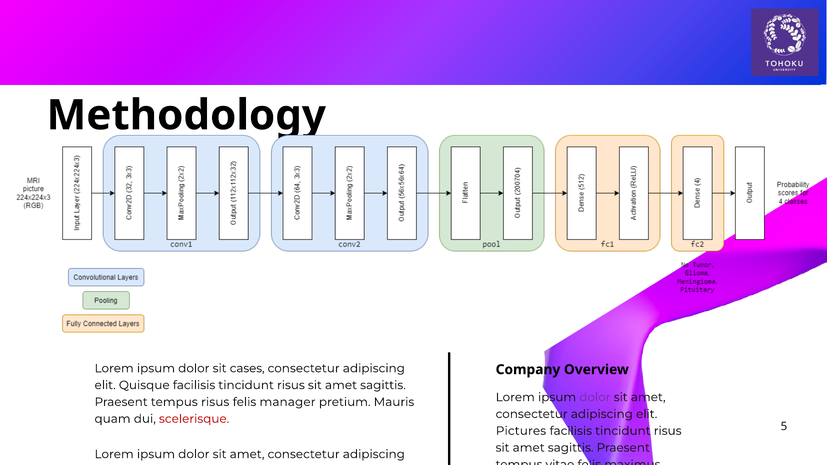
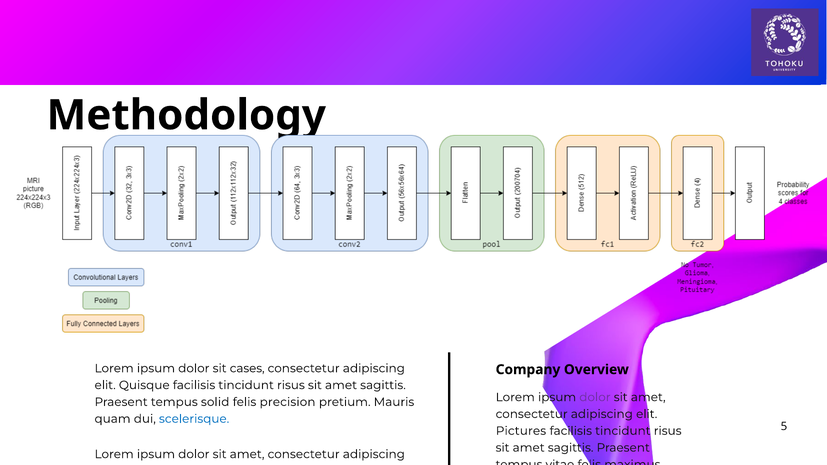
tempus risus: risus -> solid
manager: manager -> precision
scelerisque at (194, 419) colour: red -> blue
